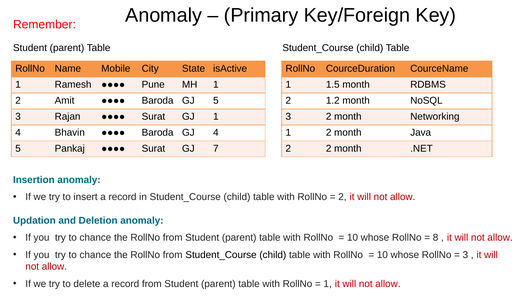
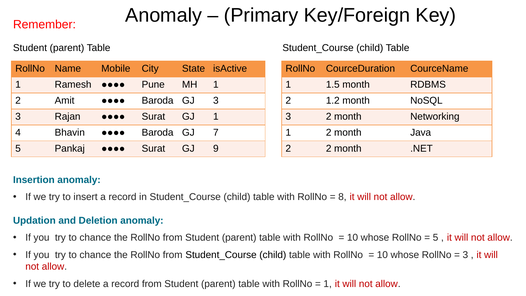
GJ 5: 5 -> 3
GJ 4: 4 -> 7
7: 7 -> 9
2 at (342, 197): 2 -> 8
8 at (436, 238): 8 -> 5
